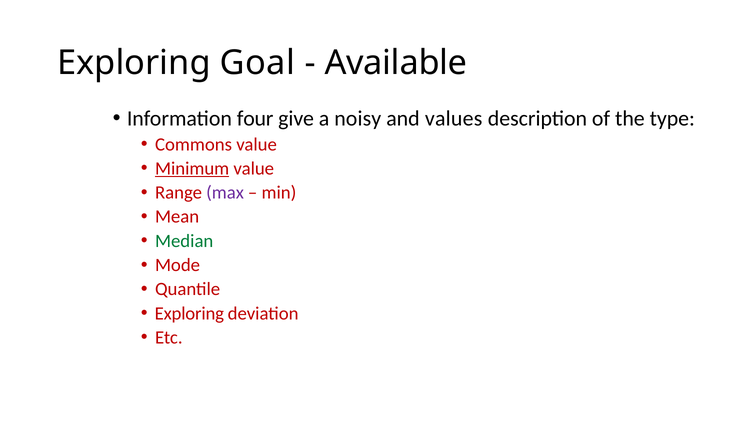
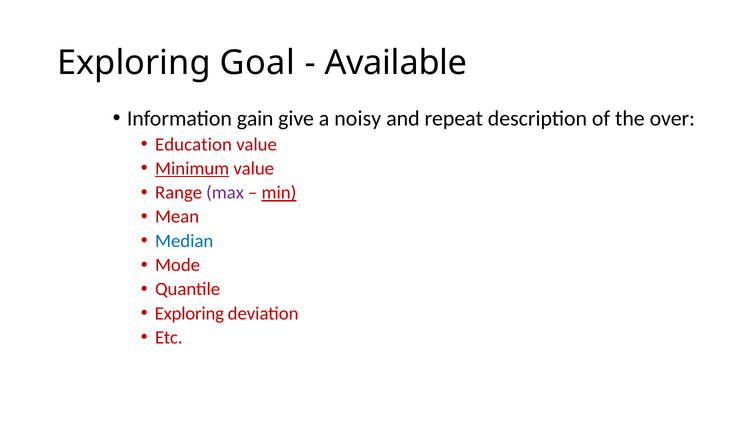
four: four -> gain
values: values -> repeat
type: type -> over
Commons: Commons -> Education
min underline: none -> present
Median colour: green -> blue
